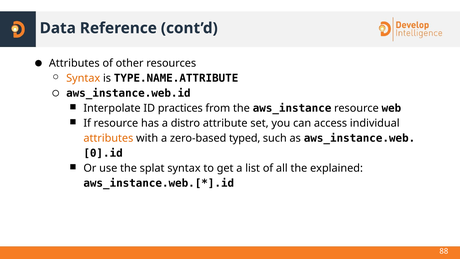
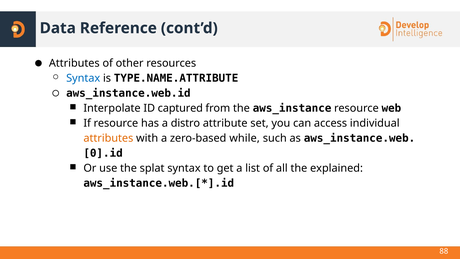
Syntax at (83, 78) colour: orange -> blue
practices: practices -> captured
typed: typed -> while
